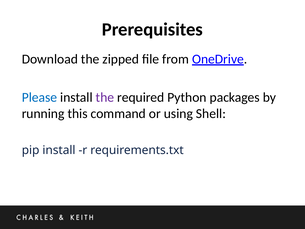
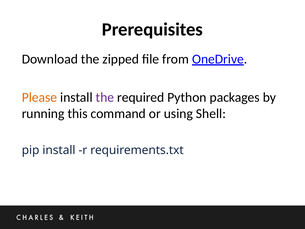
Please colour: blue -> orange
